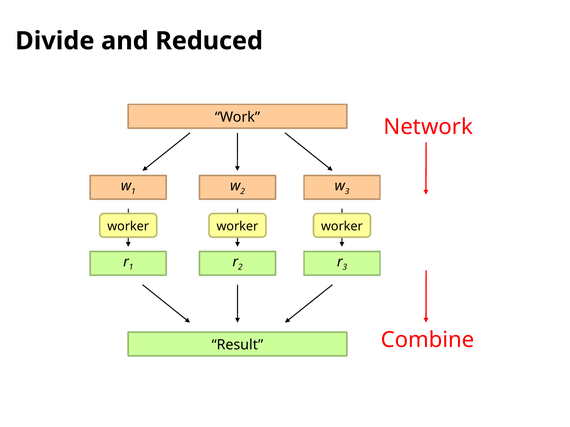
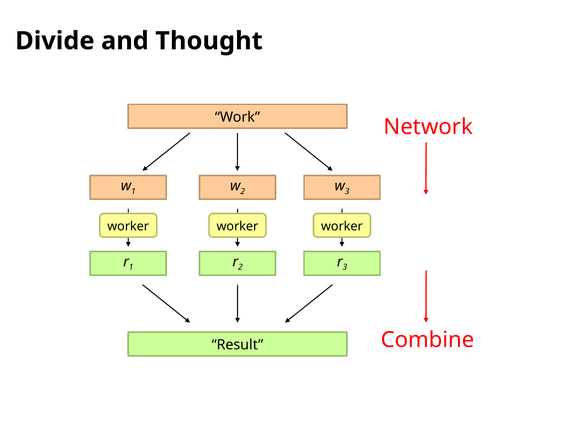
Reduced: Reduced -> Thought
